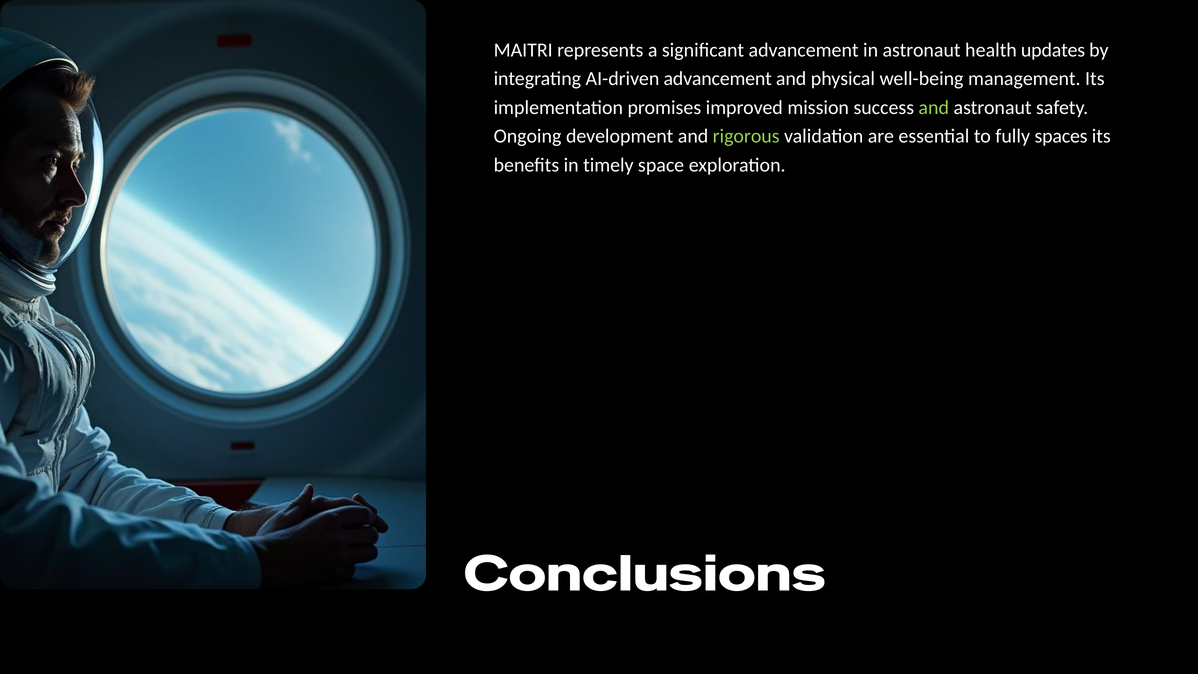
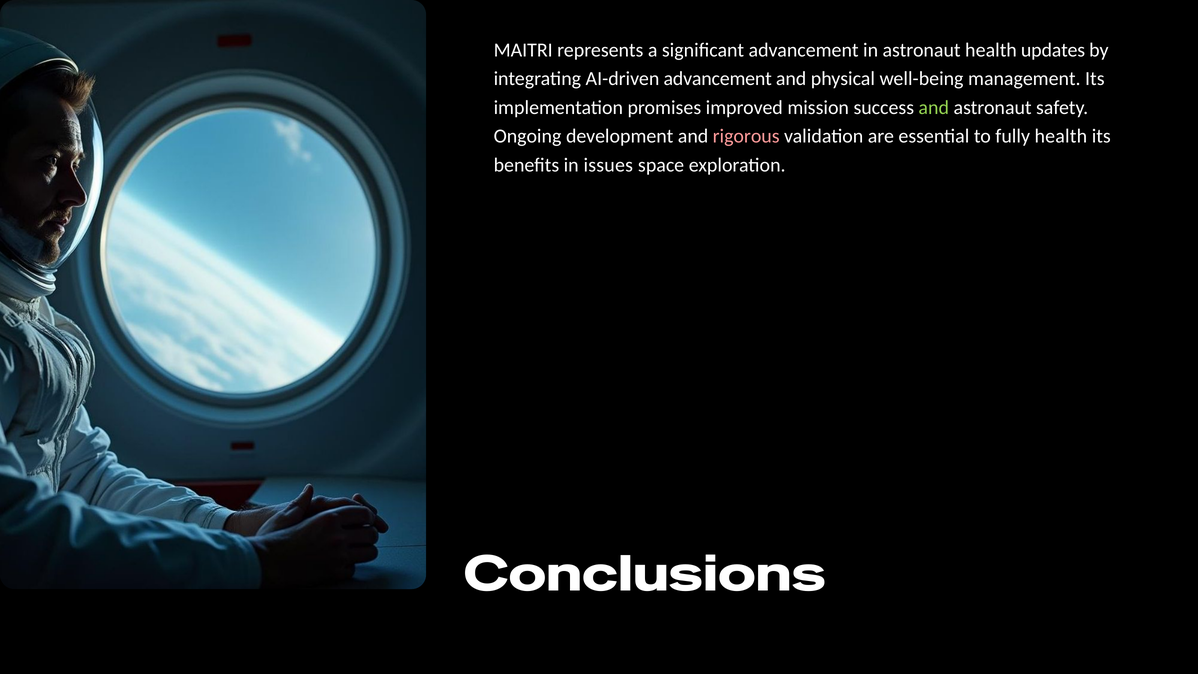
rigorous colour: light green -> pink
fully spaces: spaces -> health
timely: timely -> issues
